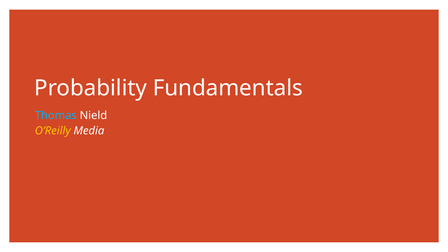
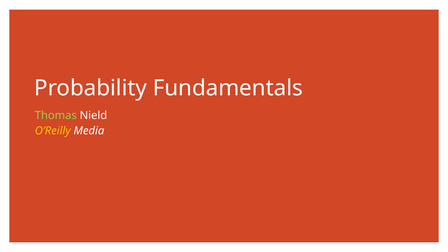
Thomas colour: light blue -> light green
